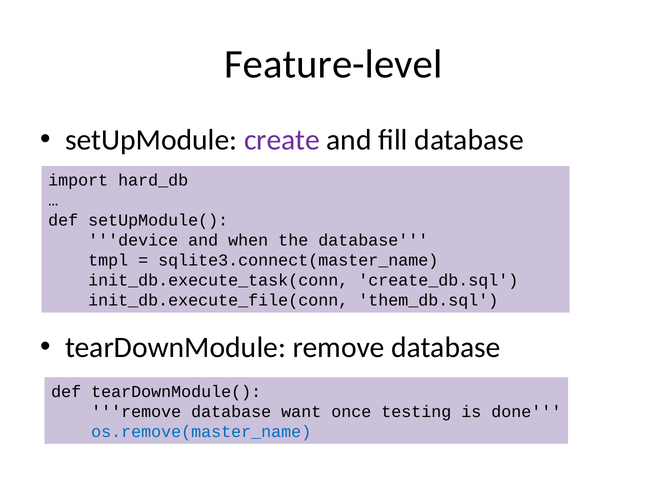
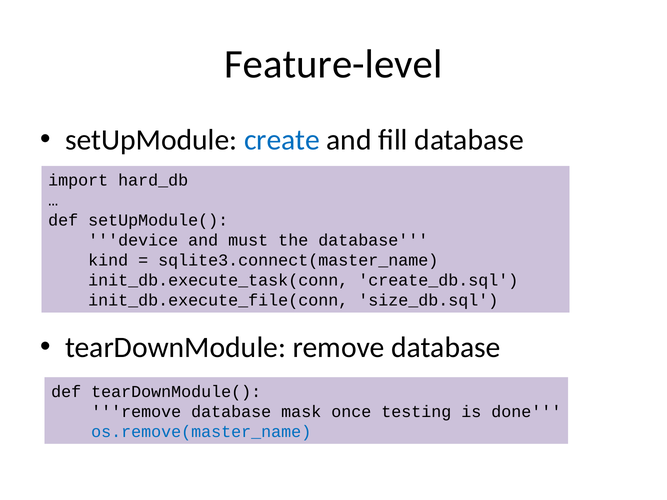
create colour: purple -> blue
when: when -> must
tmpl: tmpl -> kind
them_db.sql: them_db.sql -> size_db.sql
want: want -> mask
